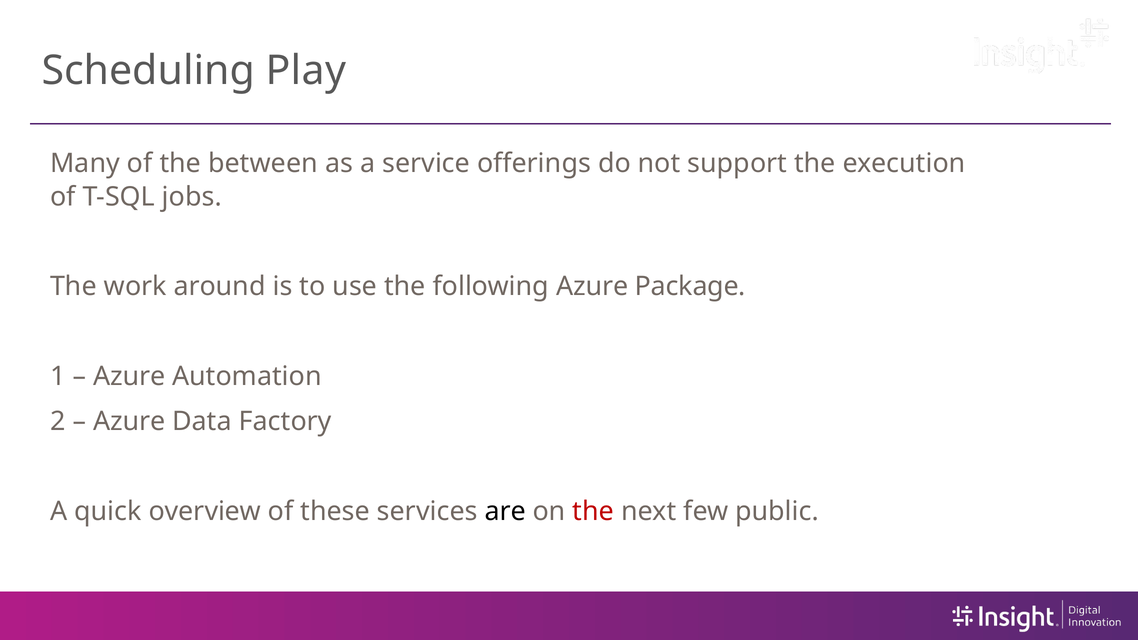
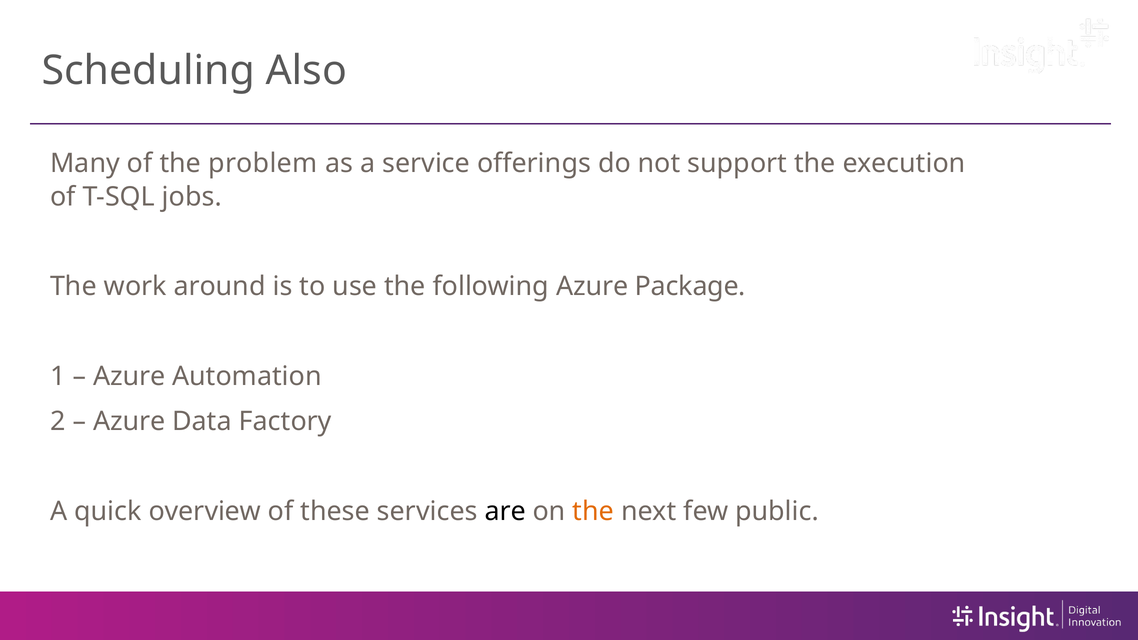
Play: Play -> Also
between: between -> problem
the at (593, 511) colour: red -> orange
